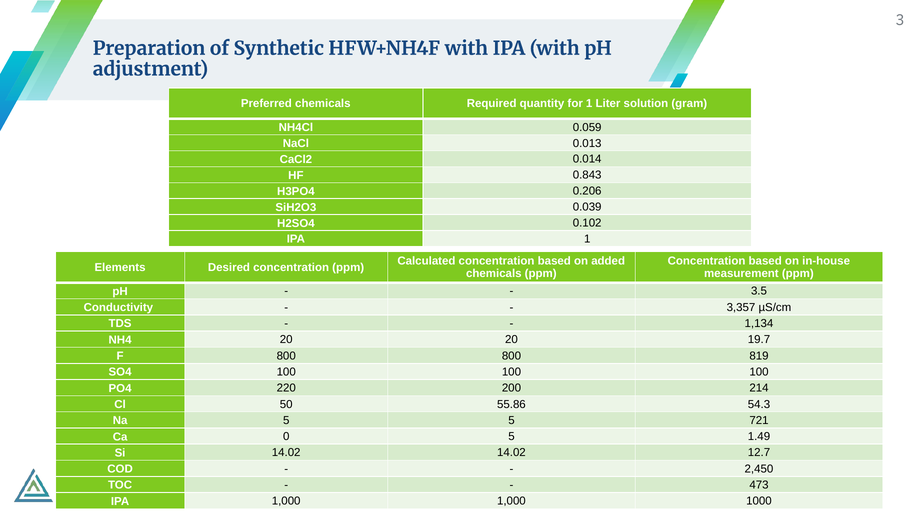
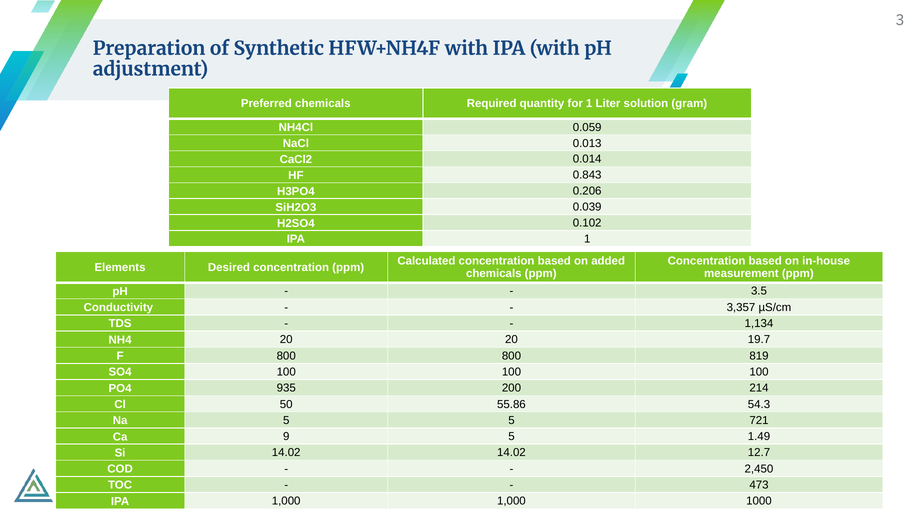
220: 220 -> 935
0: 0 -> 9
